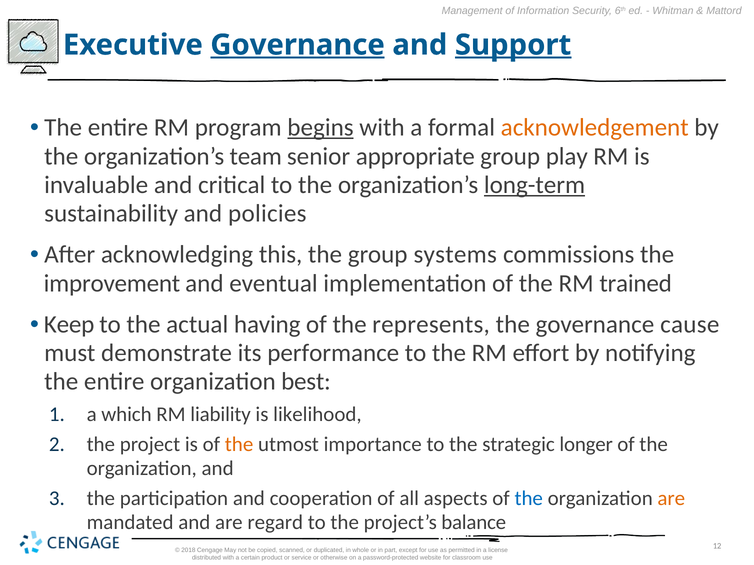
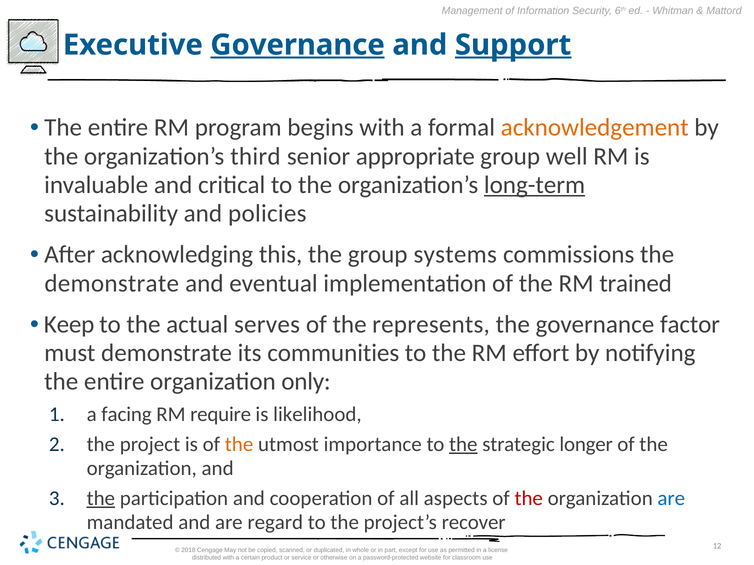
begins underline: present -> none
team: team -> third
play: play -> well
improvement at (112, 284): improvement -> demonstrate
having: having -> serves
cause: cause -> factor
performance: performance -> communities
best: best -> only
which: which -> facing
liability: liability -> require
the at (463, 445) underline: none -> present
the at (101, 499) underline: none -> present
the at (529, 499) colour: blue -> red
are at (671, 499) colour: orange -> blue
balance: balance -> recover
